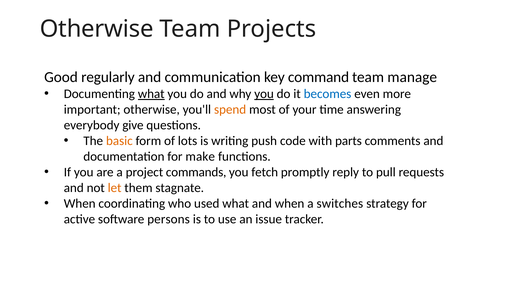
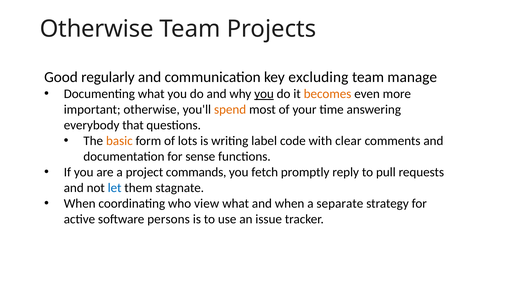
command: command -> excluding
what at (151, 94) underline: present -> none
becomes colour: blue -> orange
give: give -> that
push: push -> label
parts: parts -> clear
make: make -> sense
let colour: orange -> blue
used: used -> view
switches: switches -> separate
